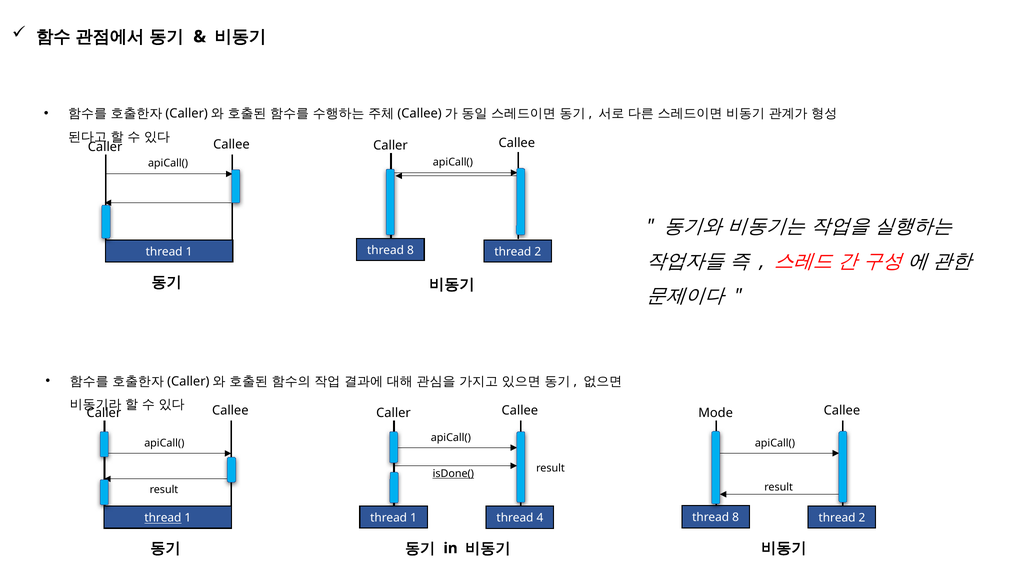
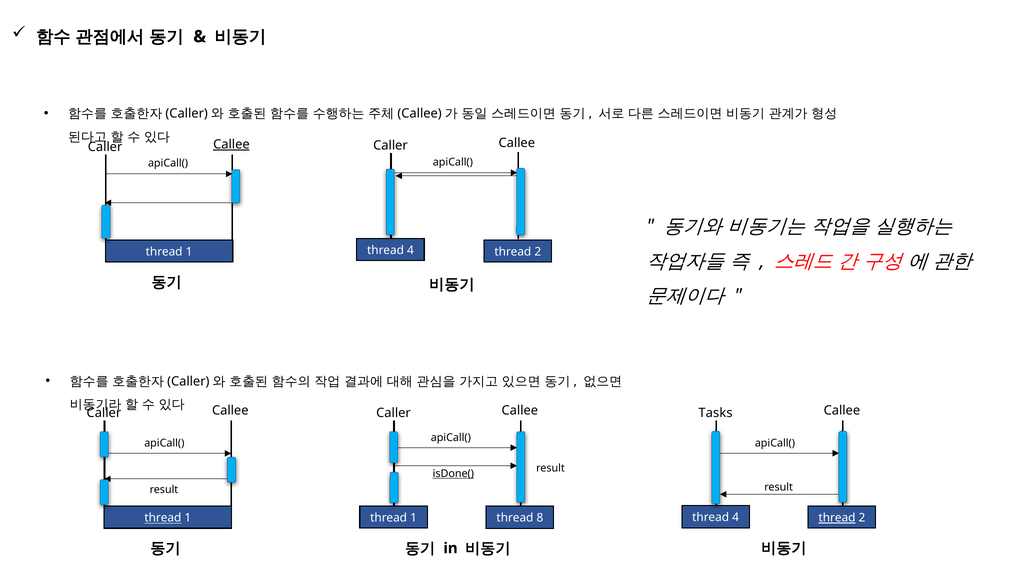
Callee at (231, 145) underline: none -> present
8 at (410, 251): 8 -> 4
Mode: Mode -> Tasks
8 at (736, 518): 8 -> 4
thread at (837, 518) underline: none -> present
4: 4 -> 8
